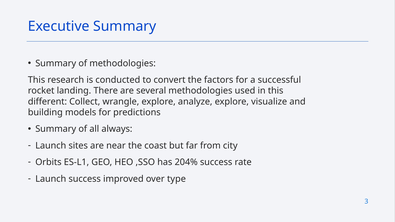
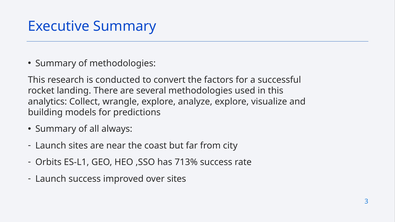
different: different -> analytics
204%: 204% -> 713%
over type: type -> sites
